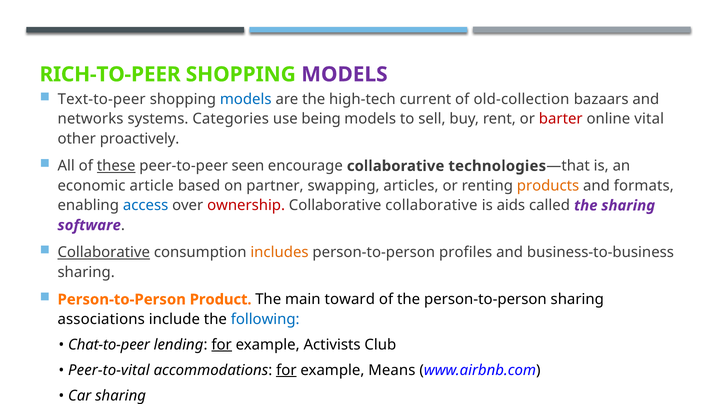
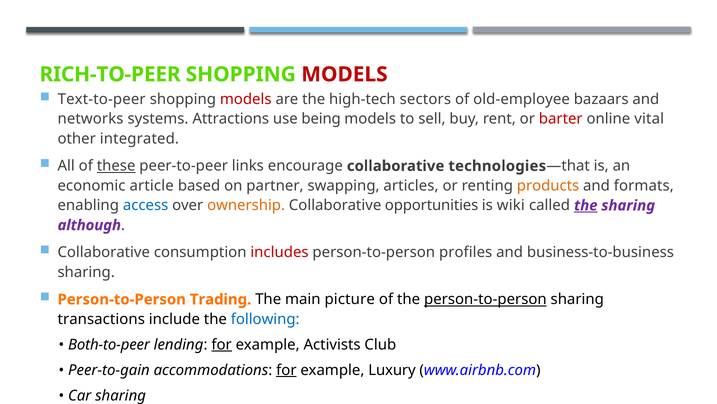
MODELS at (344, 74) colour: purple -> red
models at (246, 99) colour: blue -> red
current: current -> sectors
old-collection: old-collection -> old-employee
Categories: Categories -> Attractions
proactively: proactively -> integrated
seen: seen -> links
ownership colour: red -> orange
Collaborative collaborative: collaborative -> opportunities
aids: aids -> wiki
the at (586, 205) underline: none -> present
software: software -> although
Collaborative at (104, 252) underline: present -> none
includes colour: orange -> red
Product: Product -> Trading
toward: toward -> picture
person-to-person at (485, 299) underline: none -> present
associations: associations -> transactions
Chat-to-peer: Chat-to-peer -> Both-to-peer
Peer-to-vital: Peer-to-vital -> Peer-to-gain
Means: Means -> Luxury
